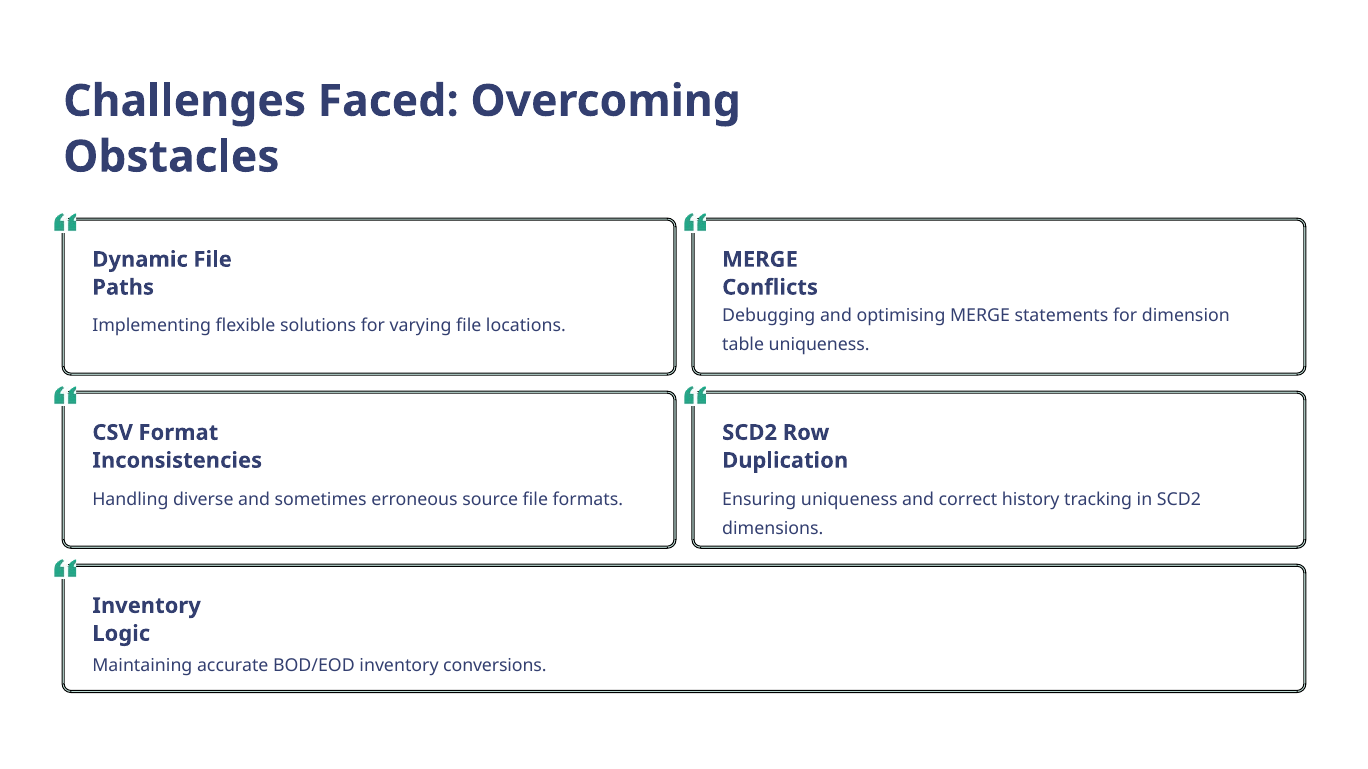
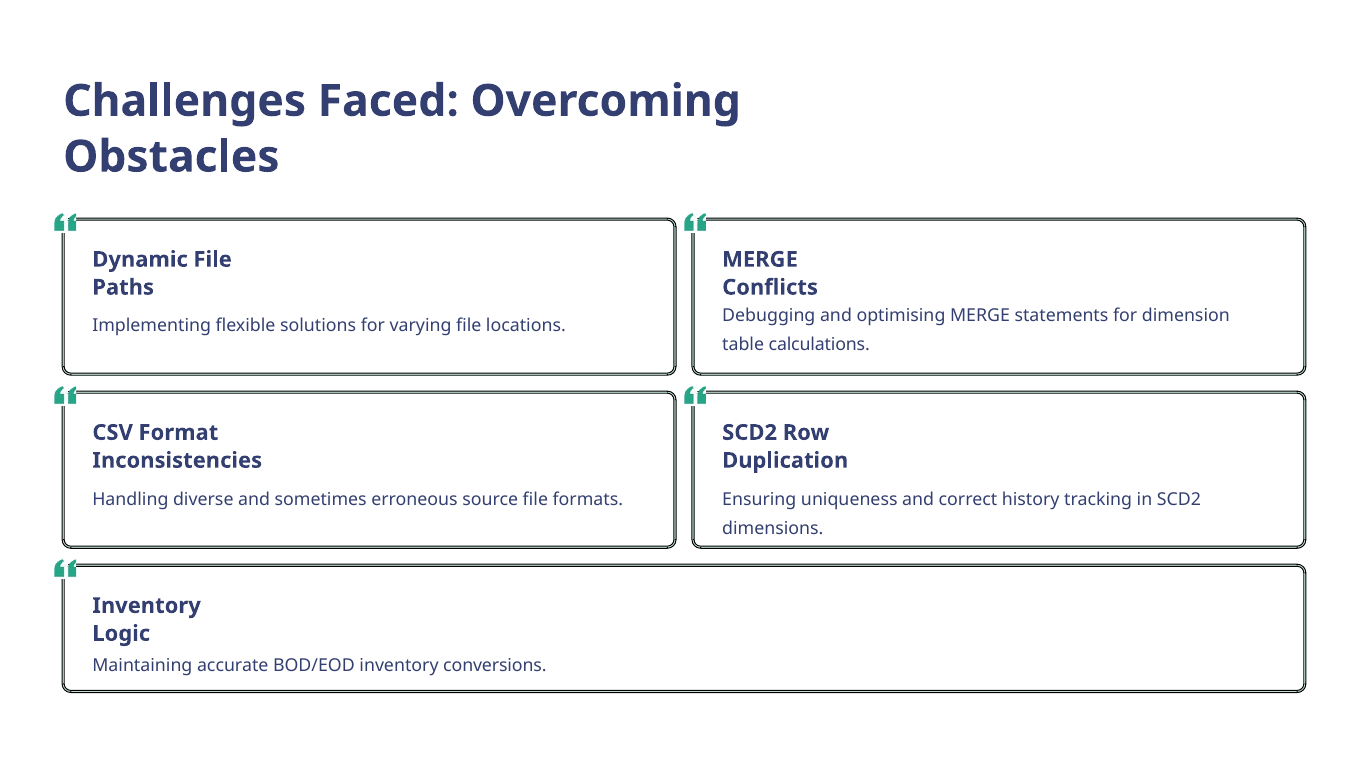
table uniqueness: uniqueness -> calculations
